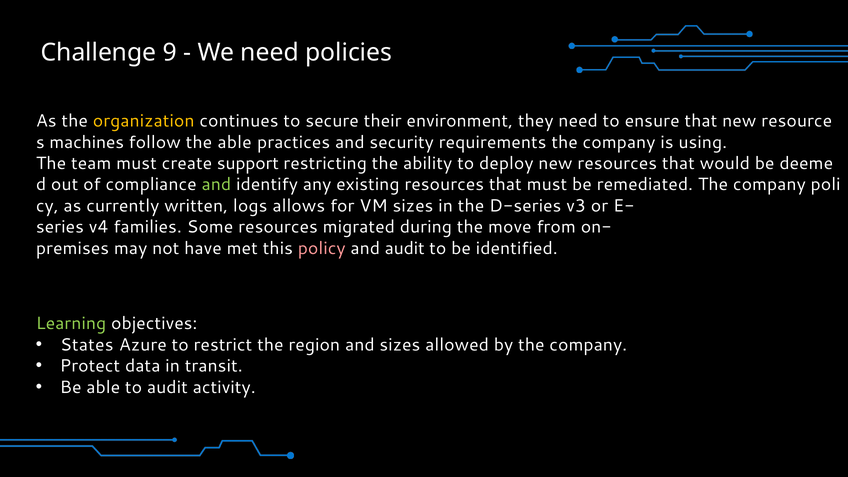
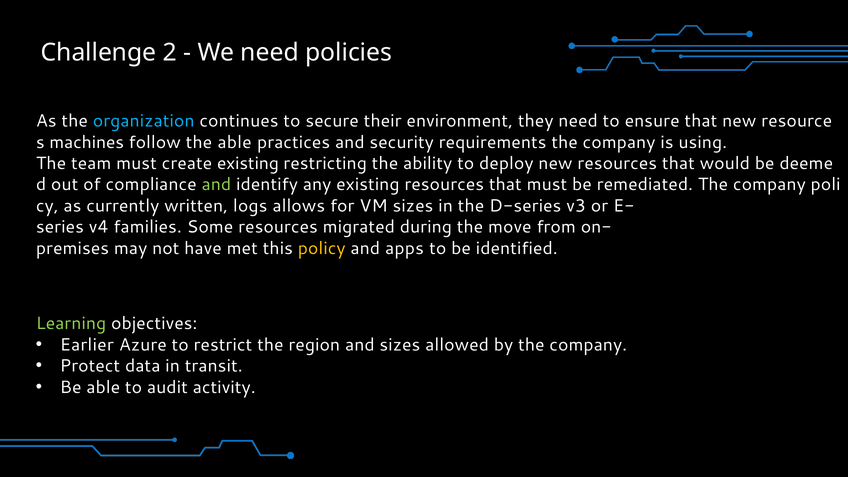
9: 9 -> 2
organization colour: yellow -> light blue
create support: support -> existing
policy colour: pink -> yellow
and audit: audit -> apps
States: States -> Earlier
